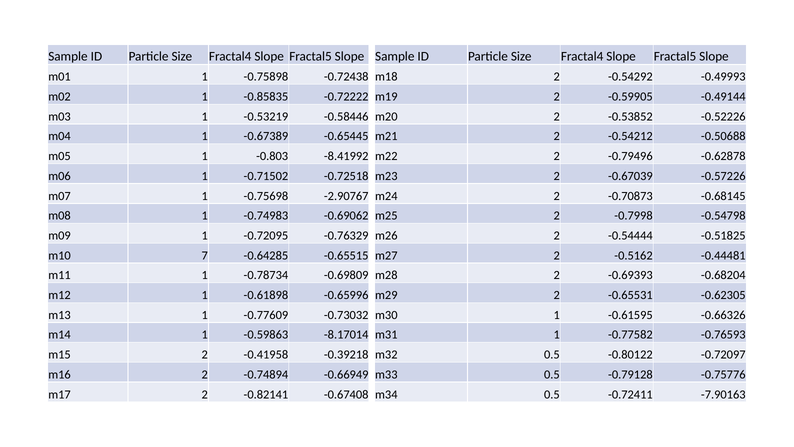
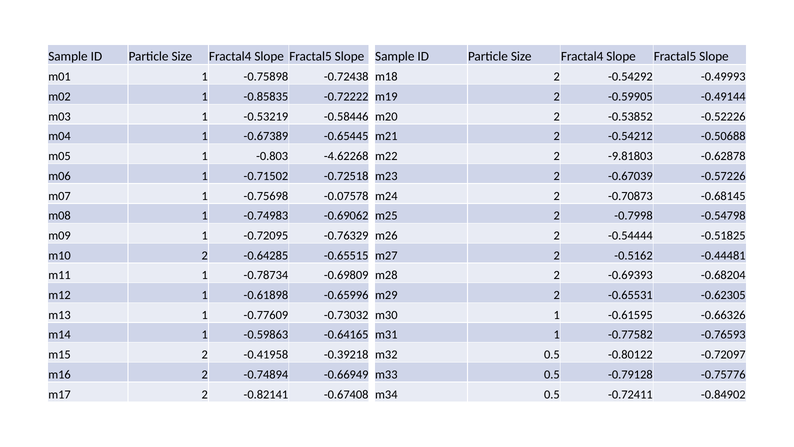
-8.41992: -8.41992 -> -4.62268
-0.79496: -0.79496 -> -9.81803
-2.90767: -2.90767 -> -0.07578
m10 7: 7 -> 2
-8.17014: -8.17014 -> -0.64165
-7.90163: -7.90163 -> -0.84902
